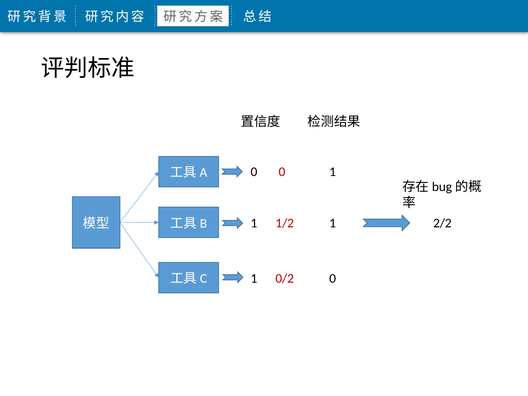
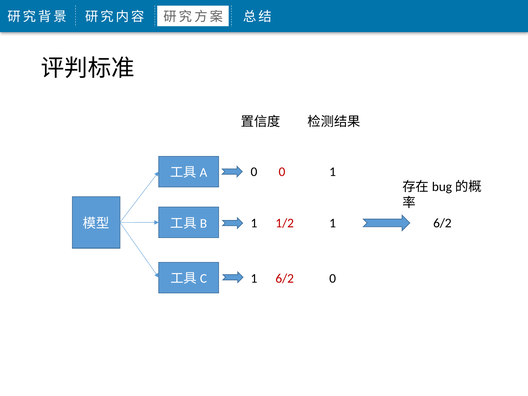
2/2 at (442, 223): 2/2 -> 6/2
0/2 at (285, 278): 0/2 -> 6/2
